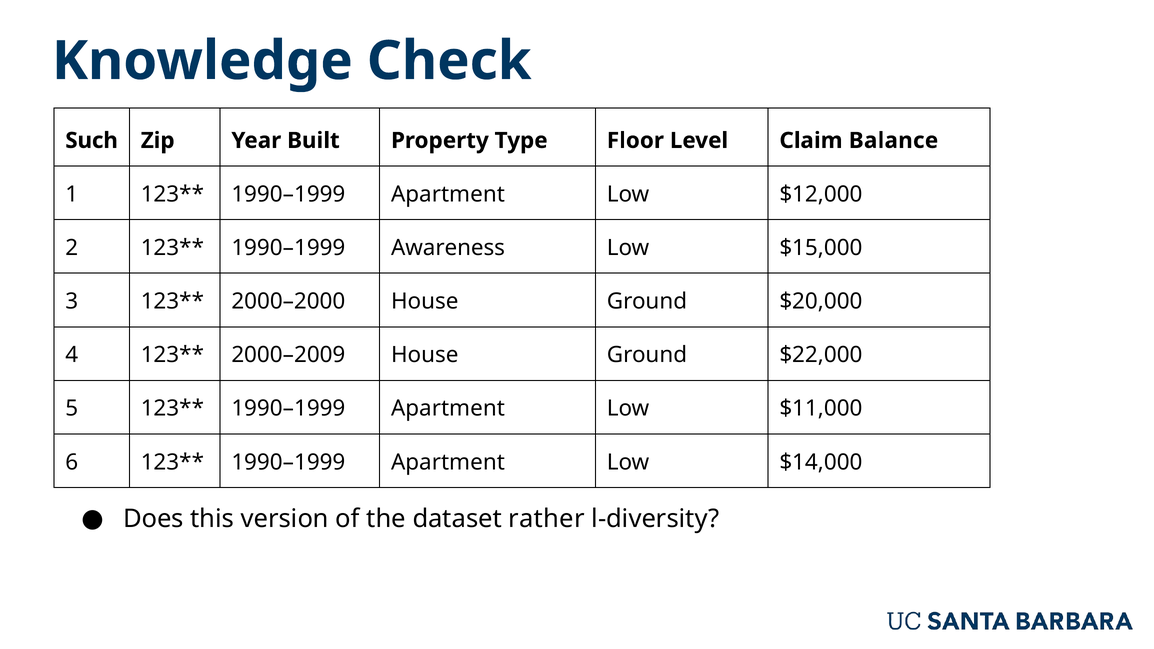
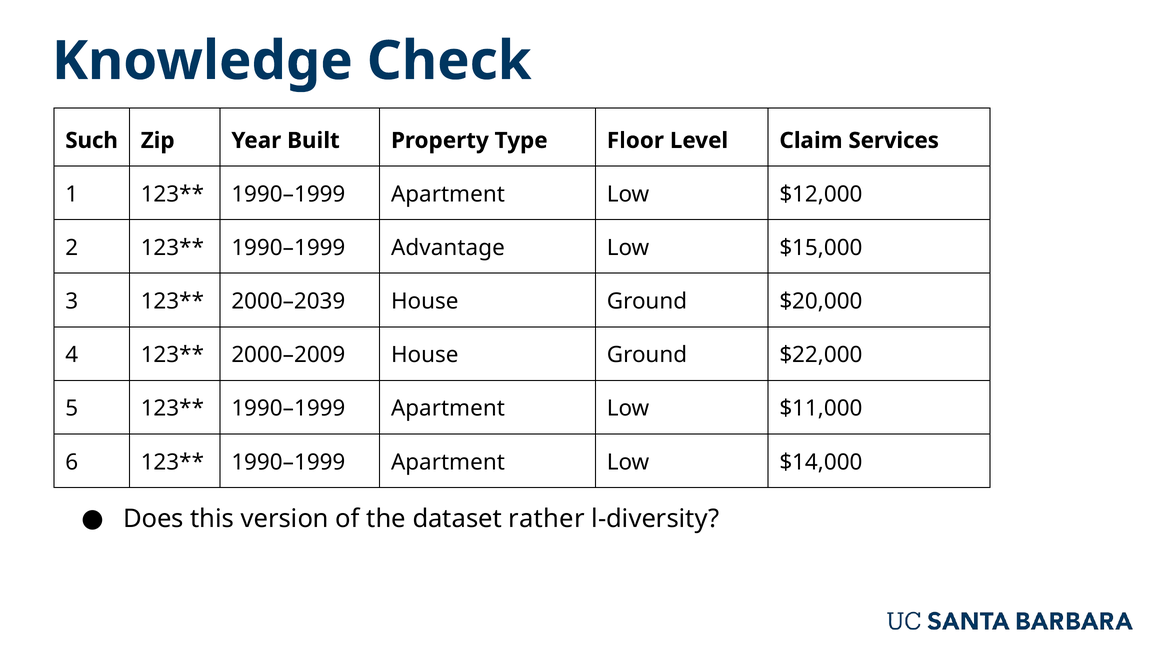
Balance: Balance -> Services
Awareness: Awareness -> Advantage
2000–2000: 2000–2000 -> 2000–2039
